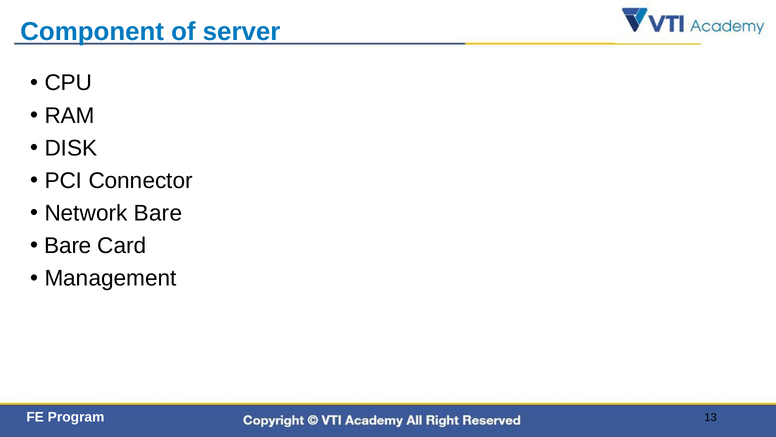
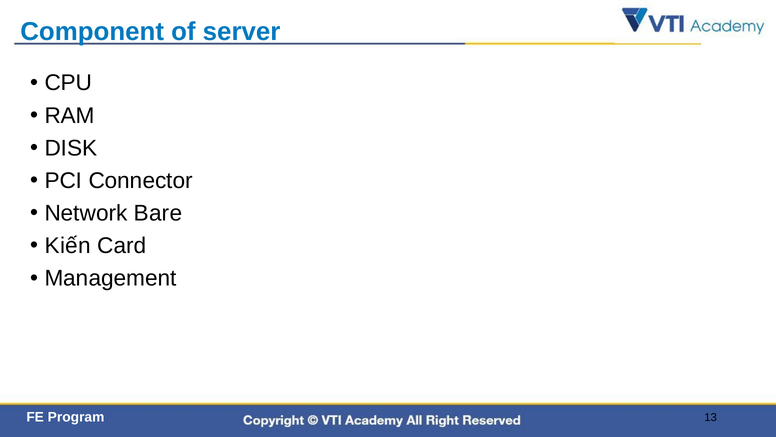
Bare at (68, 246): Bare -> Kiến
